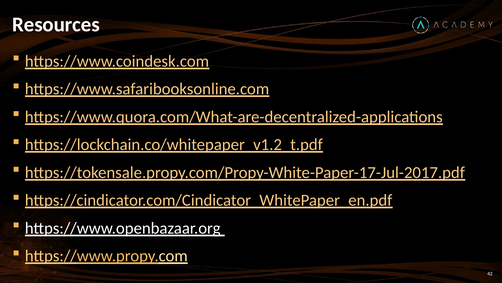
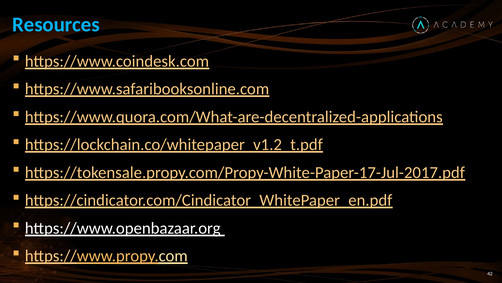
Resources colour: white -> light blue
